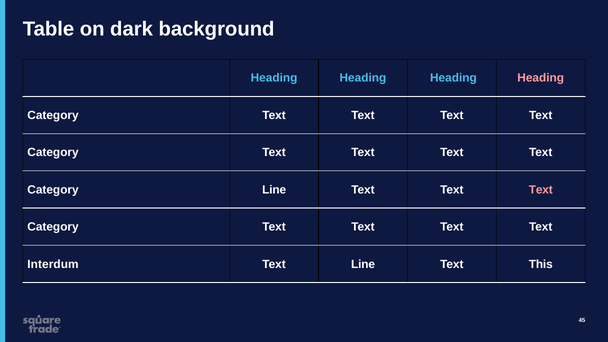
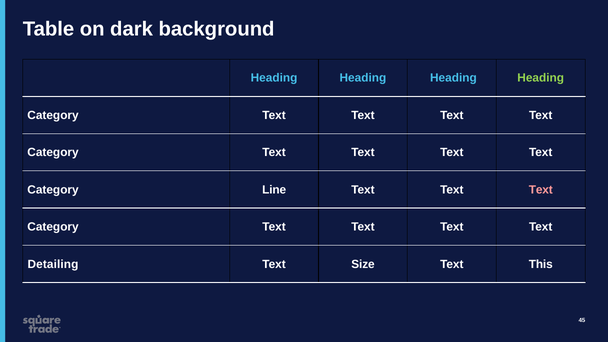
Heading at (541, 78) colour: pink -> light green
Interdum: Interdum -> Detailing
Text Line: Line -> Size
